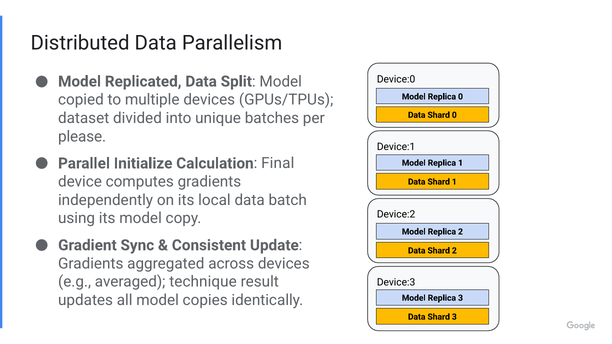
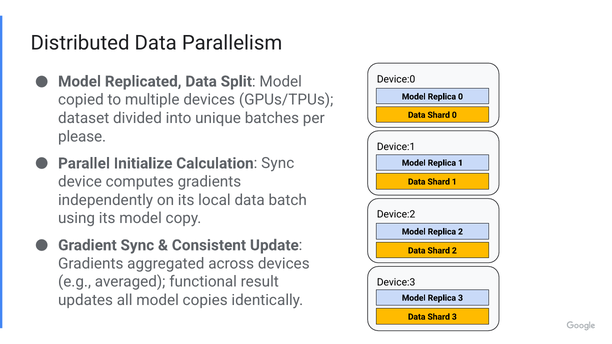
Calculation Final: Final -> Sync
technique: technique -> functional
